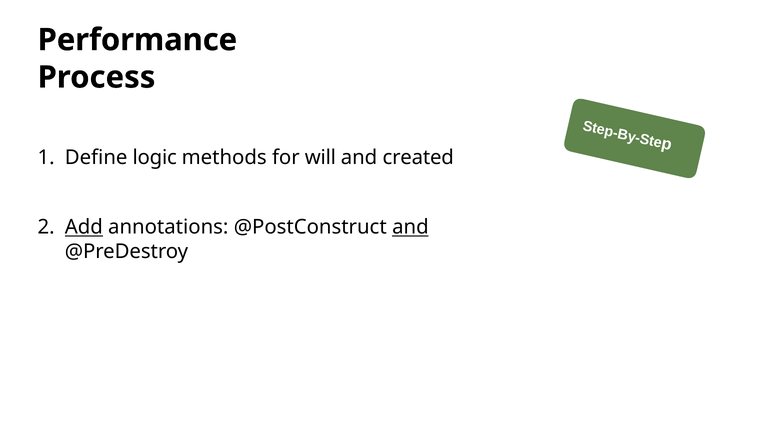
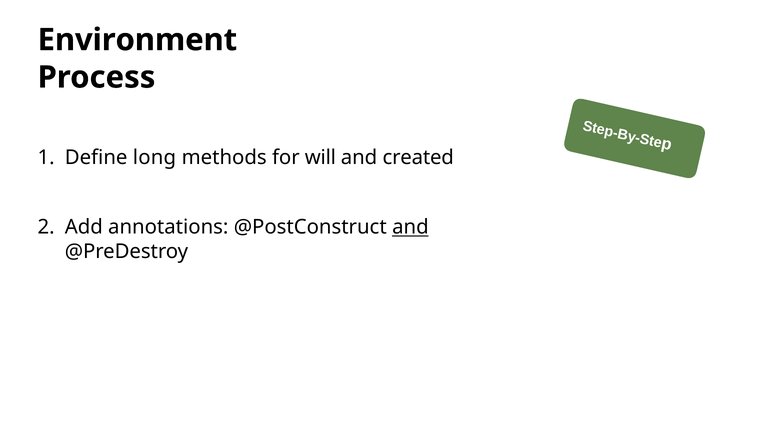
Performance: Performance -> Environment
logic: logic -> long
Add underline: present -> none
